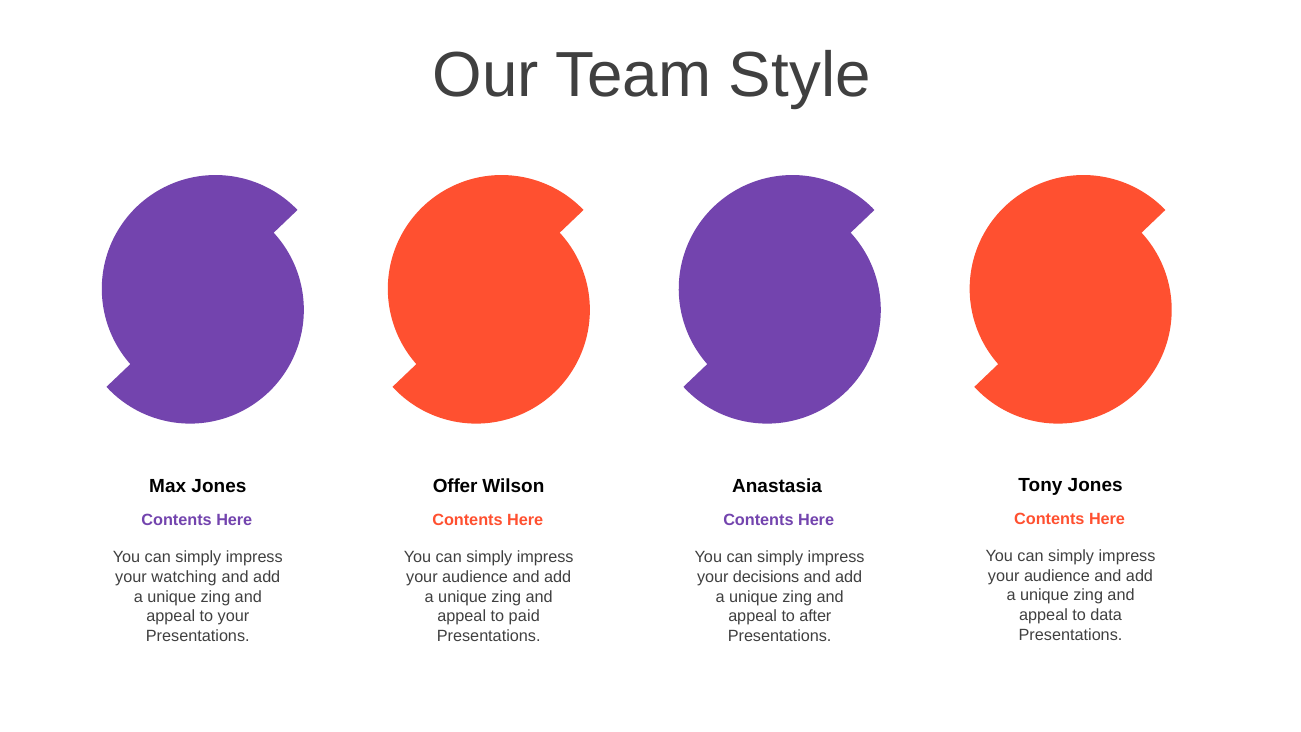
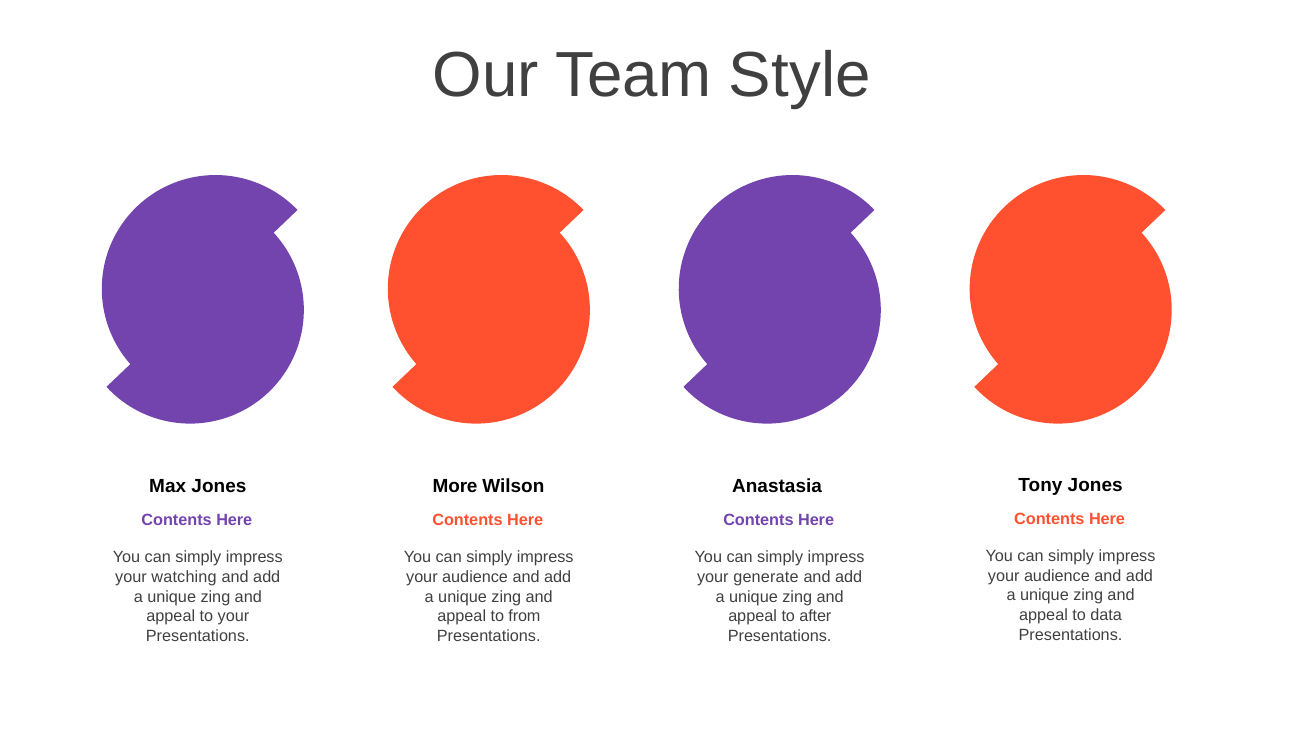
Offer: Offer -> More
decisions: decisions -> generate
paid: paid -> from
